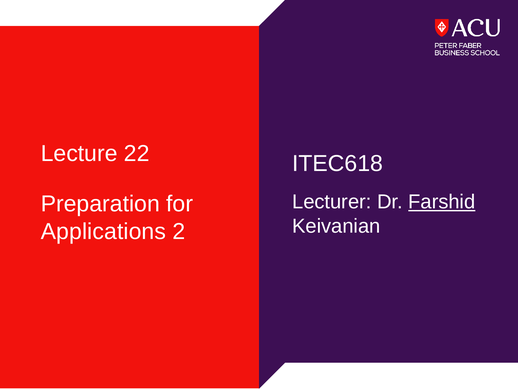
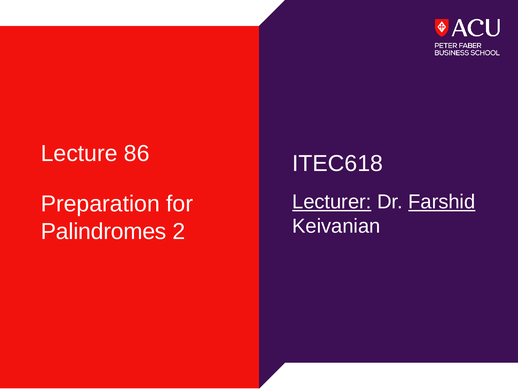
22: 22 -> 86
Lecturer underline: none -> present
Applications: Applications -> Palindromes
